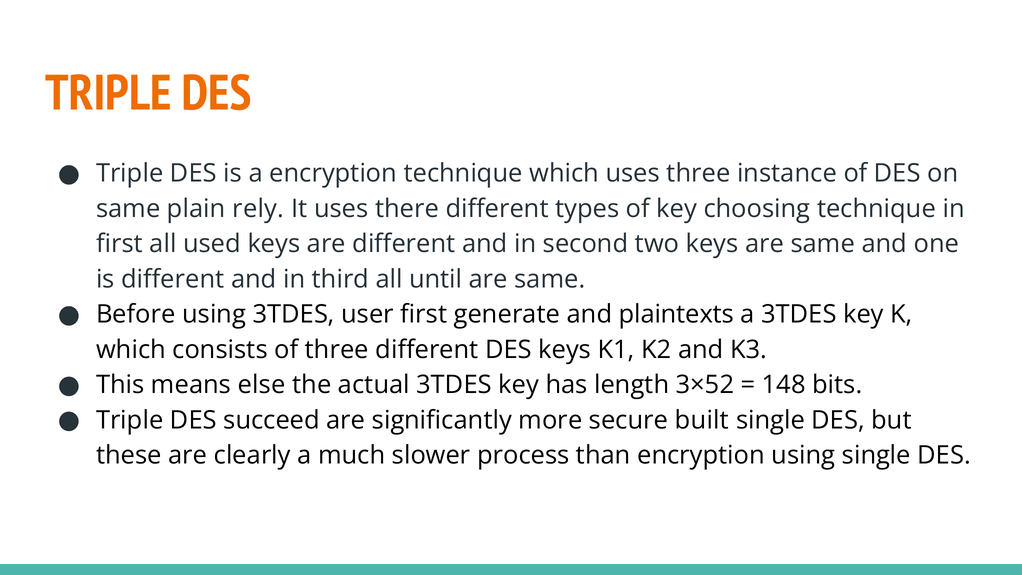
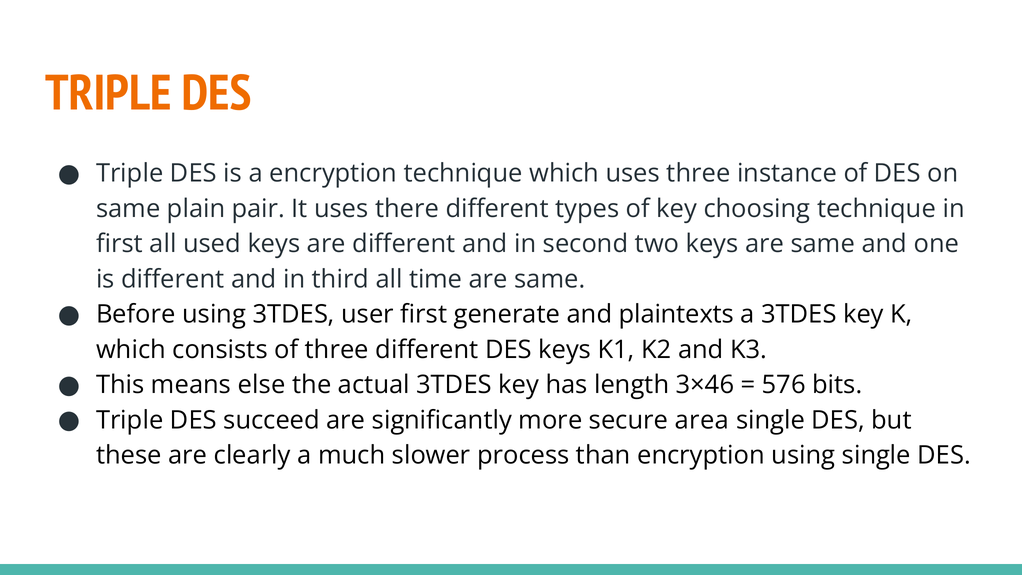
rely: rely -> pair
until: until -> time
3×52: 3×52 -> 3×46
148: 148 -> 576
built: built -> area
